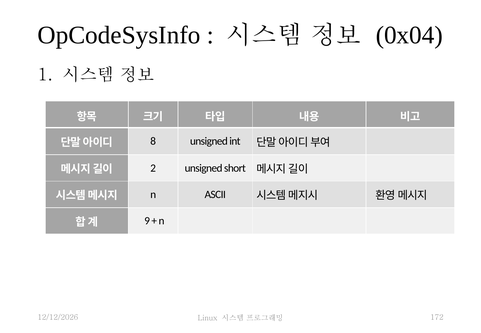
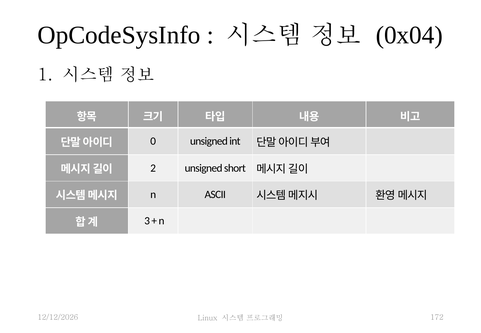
8: 8 -> 0
9: 9 -> 3
